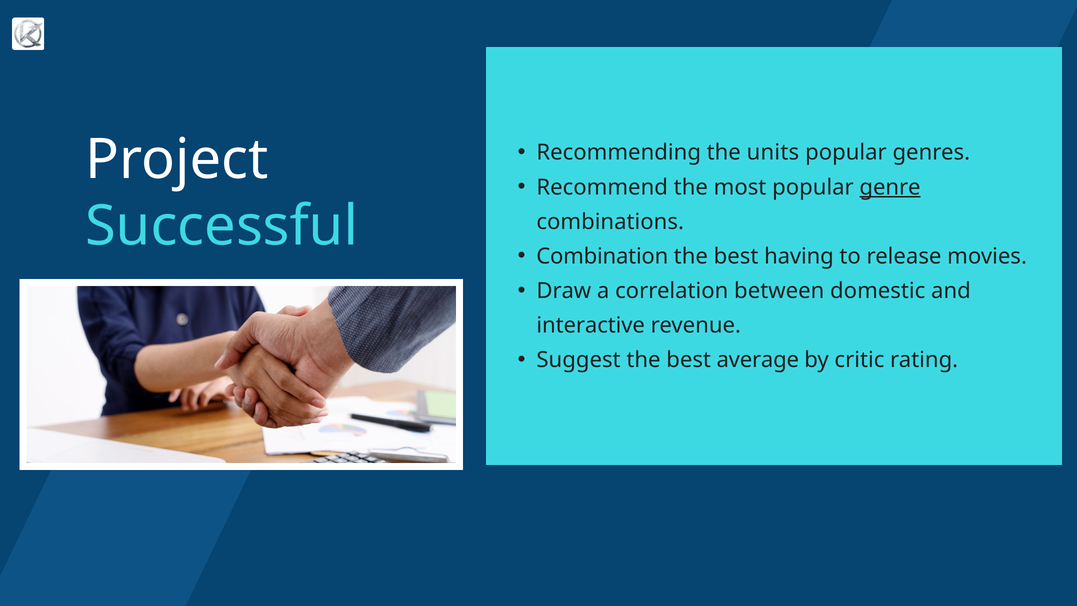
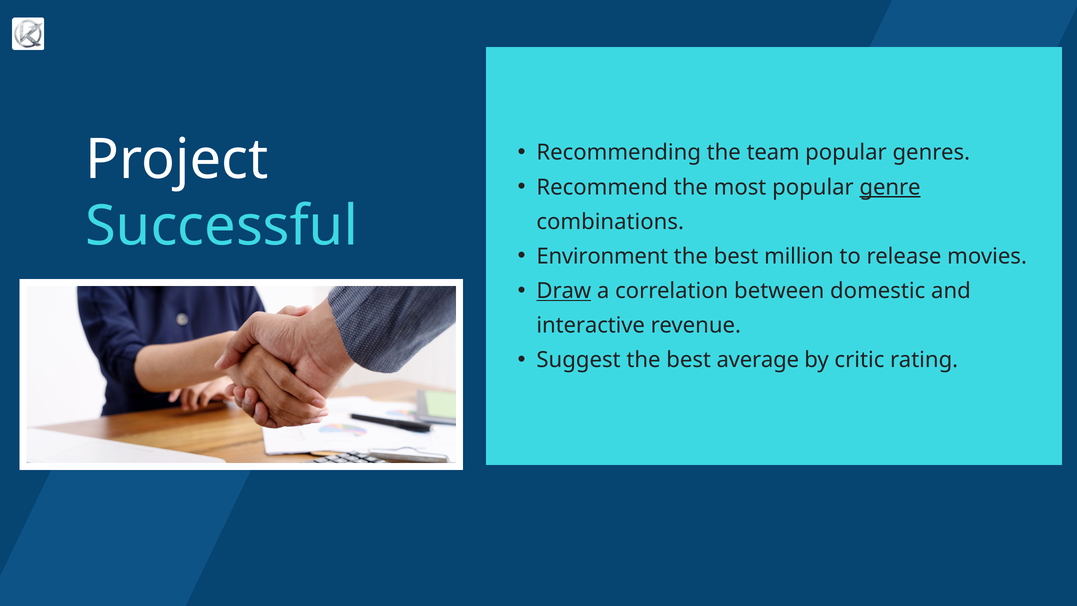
units: units -> team
Combination: Combination -> Environment
having: having -> million
Draw underline: none -> present
